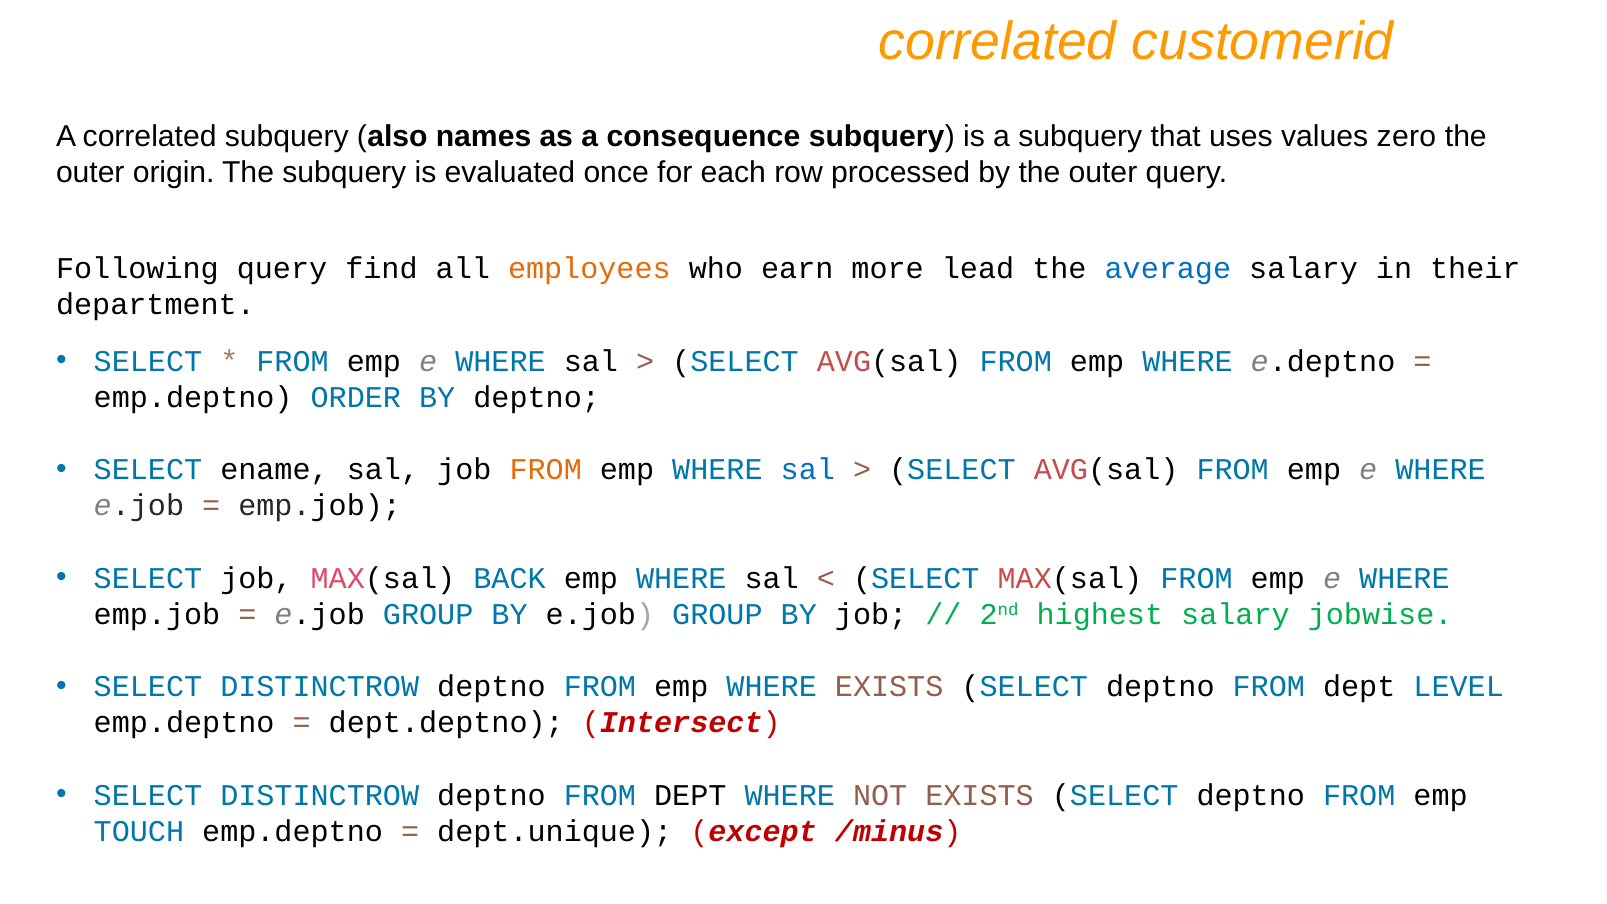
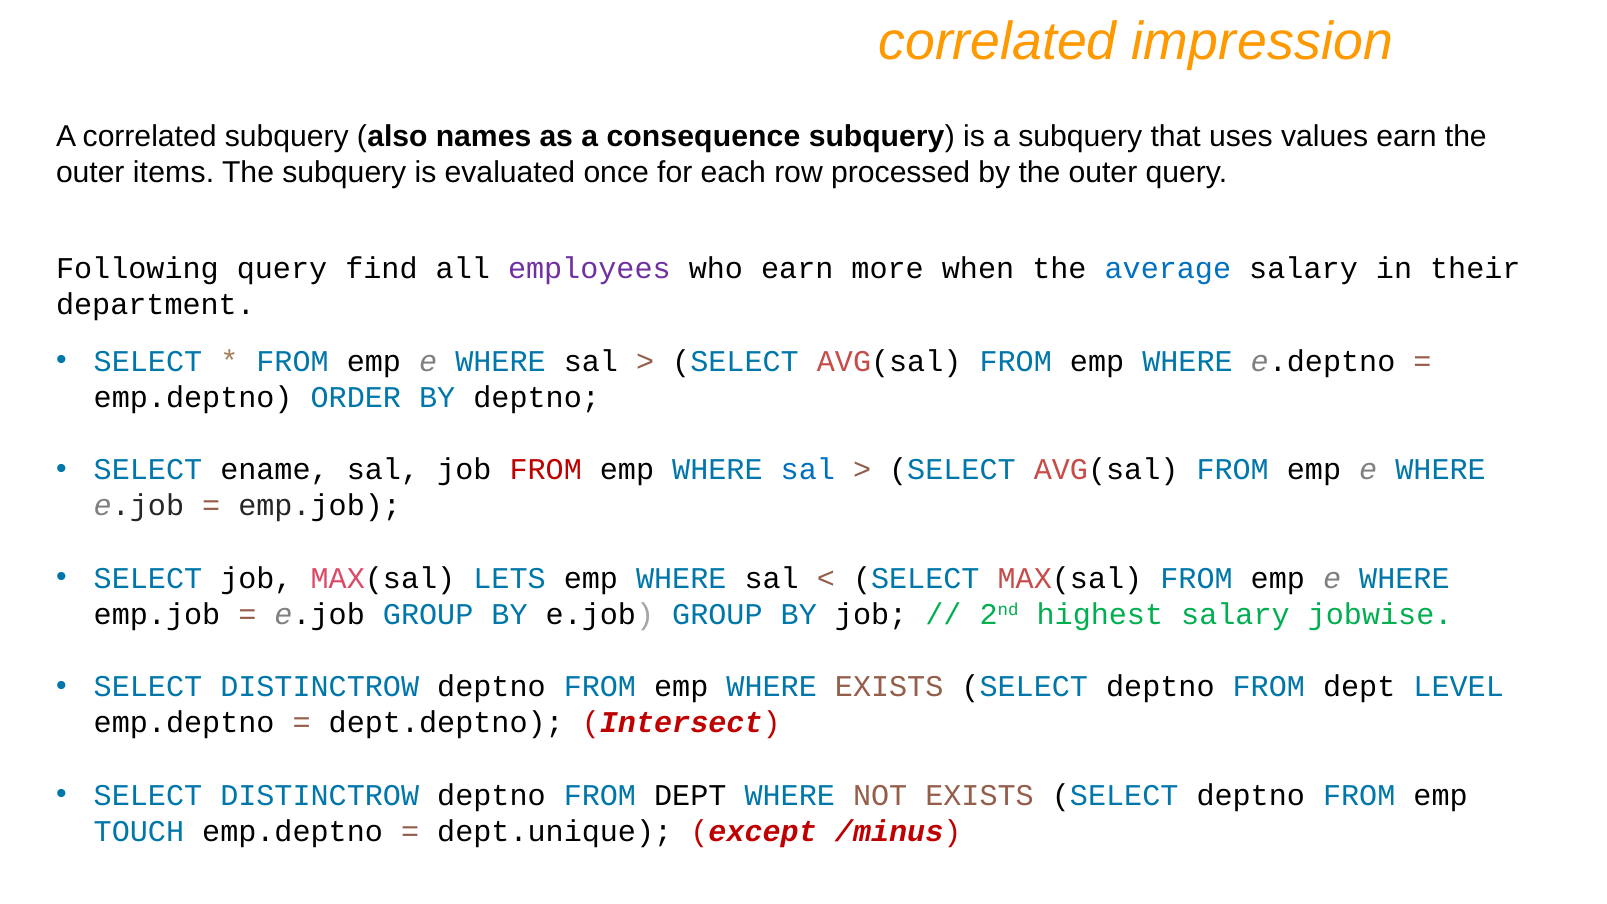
customerid: customerid -> impression
values zero: zero -> earn
origin: origin -> items
employees colour: orange -> purple
lead: lead -> when
FROM at (546, 470) colour: orange -> red
BACK: BACK -> LETS
